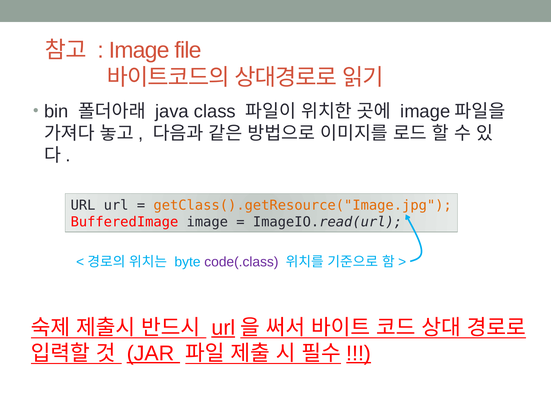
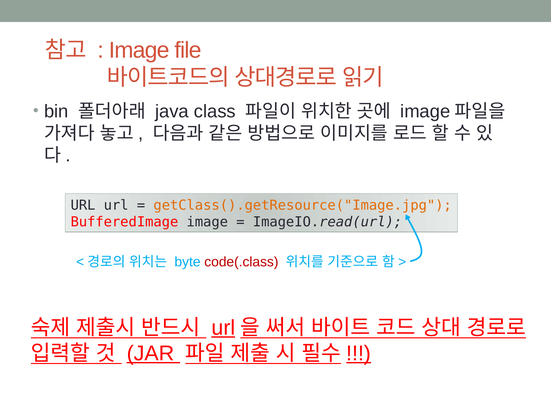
code(.class colour: purple -> red
